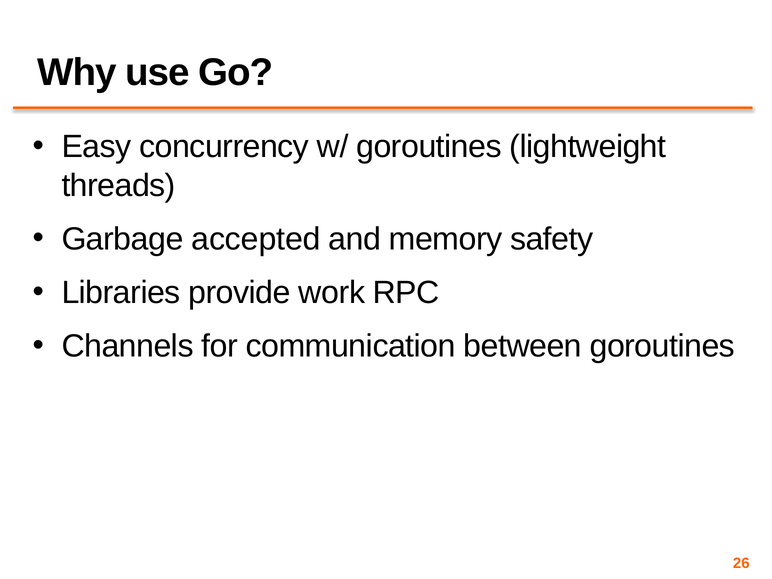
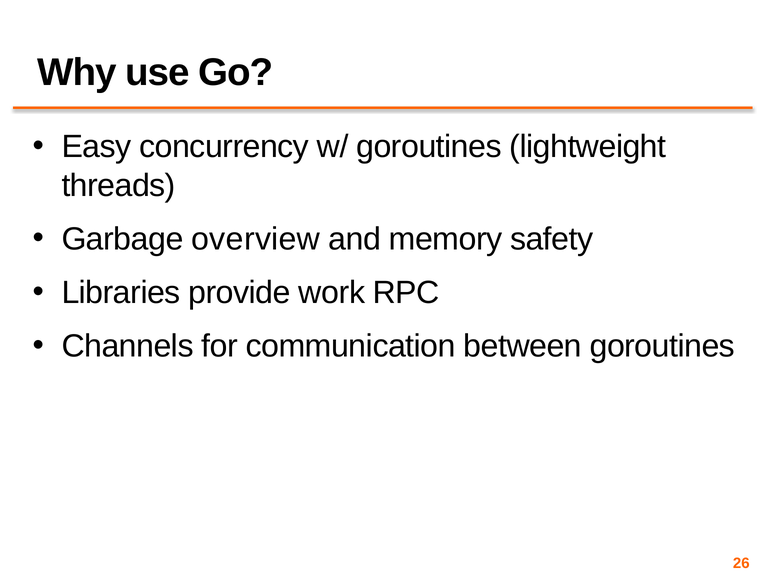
accepted: accepted -> overview
